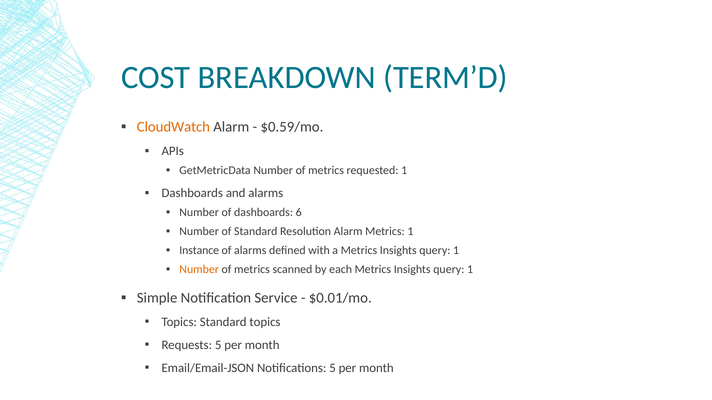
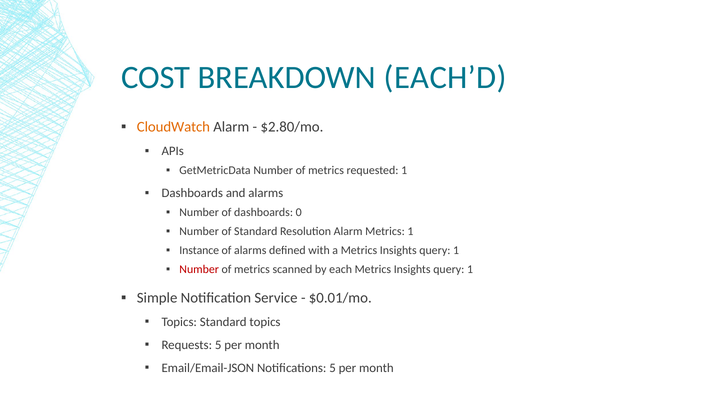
TERM’D: TERM’D -> EACH’D
$0.59/mo: $0.59/mo -> $2.80/mo
6: 6 -> 0
Number at (199, 270) colour: orange -> red
